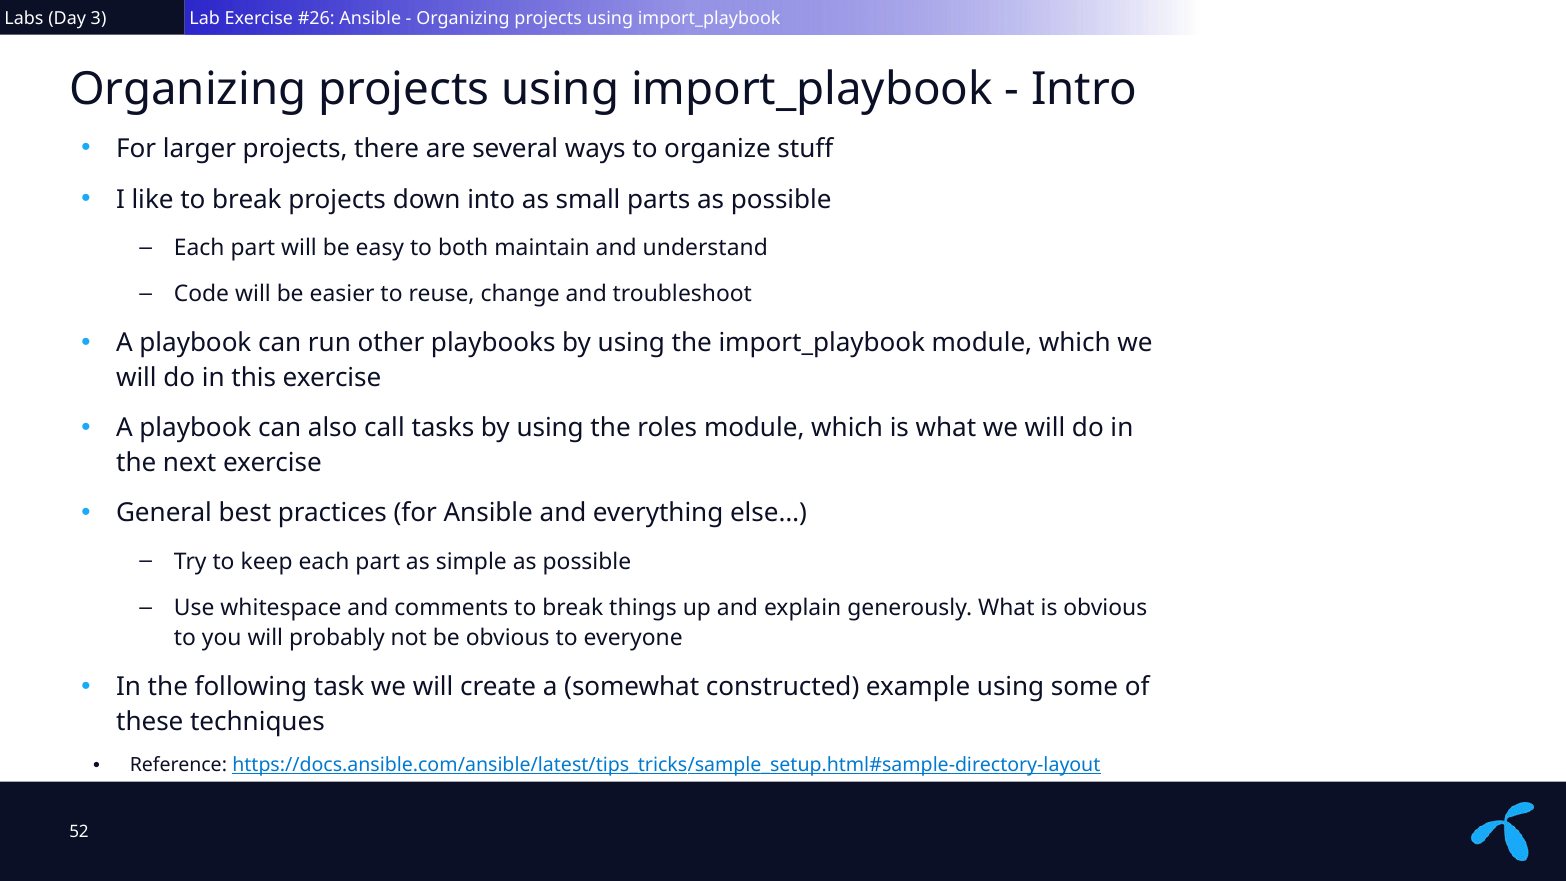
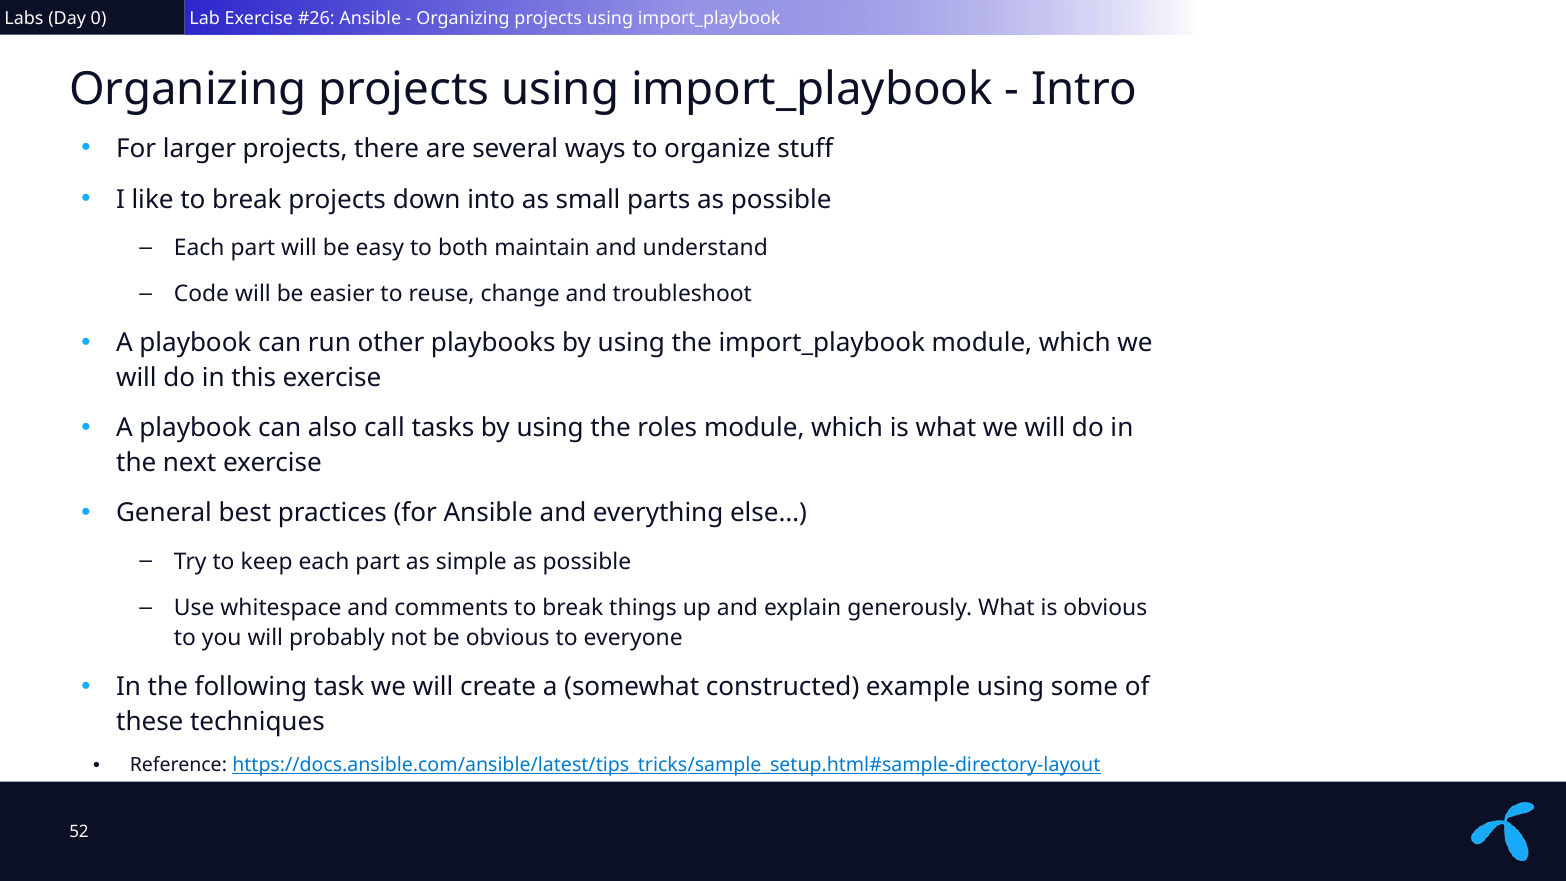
3: 3 -> 0
